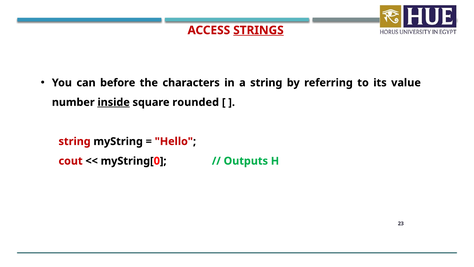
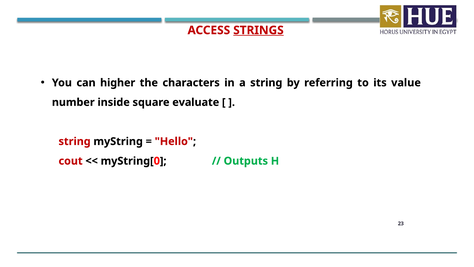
before: before -> higher
inside underline: present -> none
rounded: rounded -> evaluate
